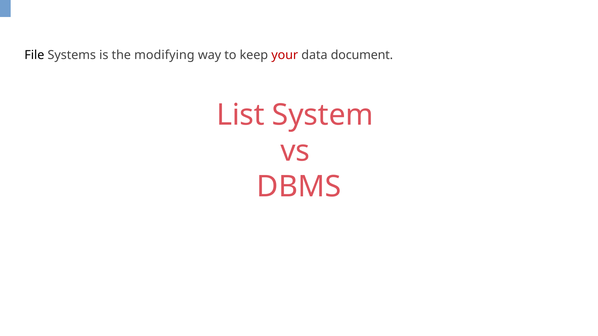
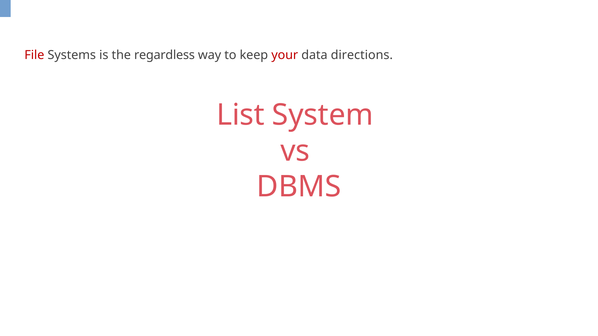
File colour: black -> red
modifying: modifying -> regardless
document: document -> directions
